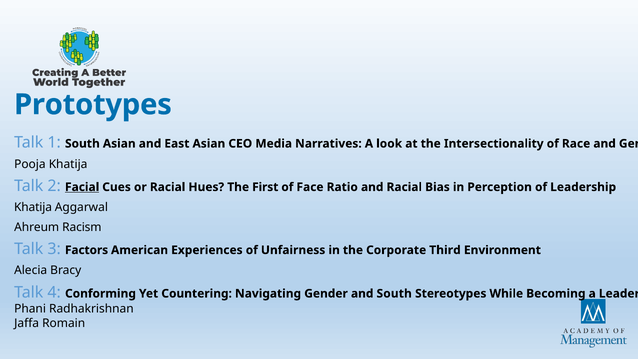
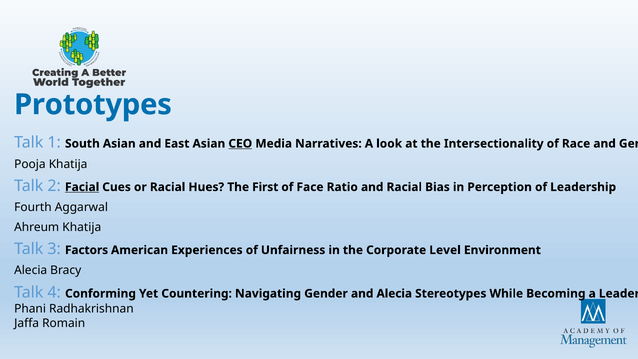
CEO underline: none -> present
Khatija at (33, 207): Khatija -> Fourth
Ahreum Racism: Racism -> Khatija
Third: Third -> Level
and South: South -> Alecia
